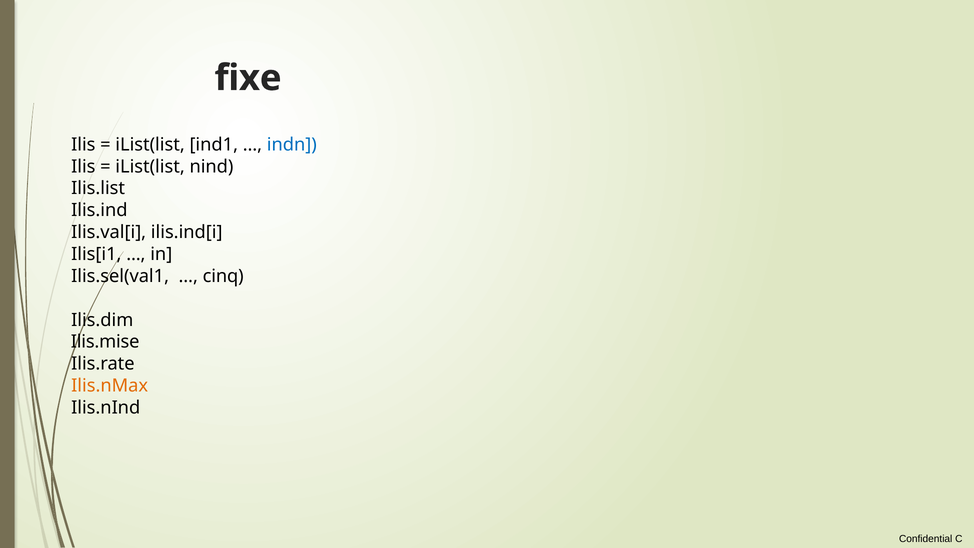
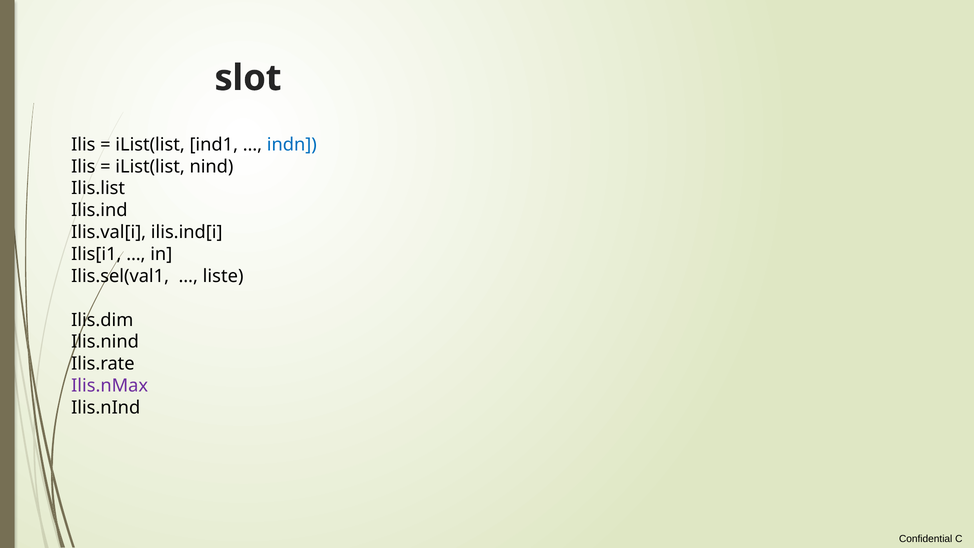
fixe: fixe -> slot
cinq: cinq -> liste
Ilis.mise at (105, 342): Ilis.mise -> Ilis.nind
Ilis.nMax colour: orange -> purple
